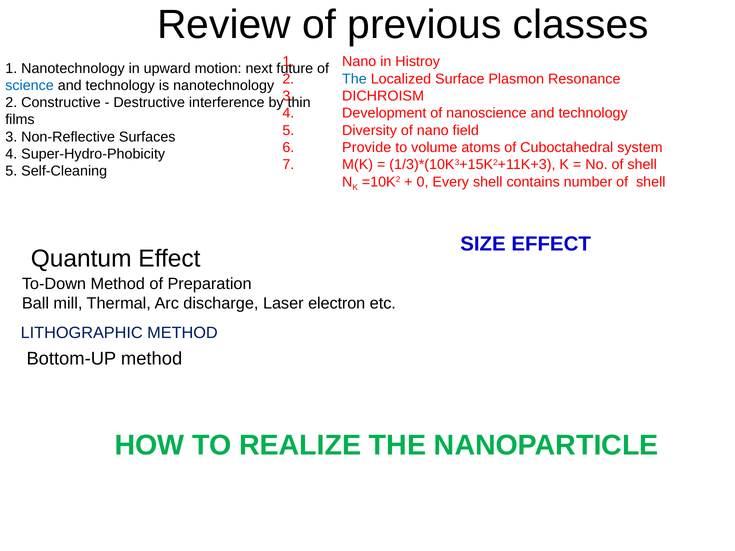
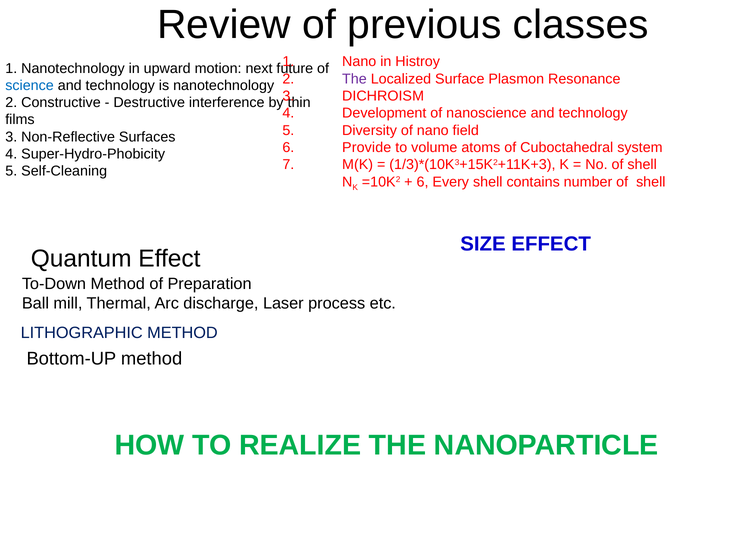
The at (354, 79) colour: blue -> purple
0 at (423, 182): 0 -> 6
electron: electron -> process
